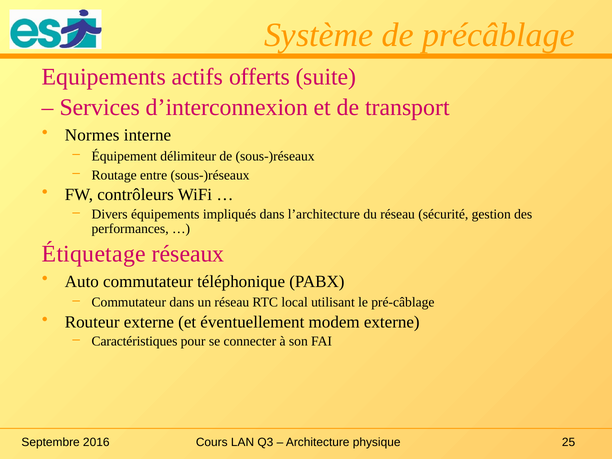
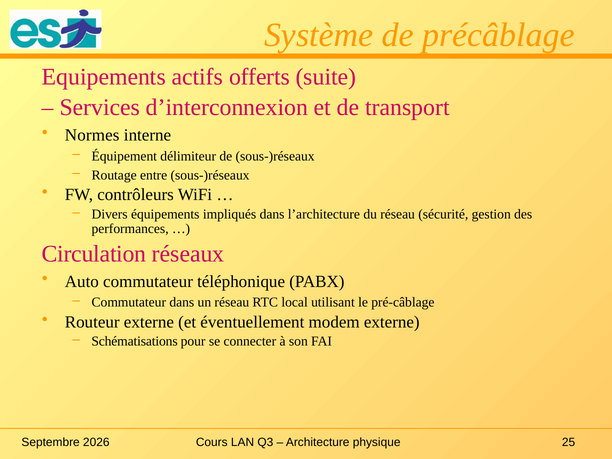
Étiquetage: Étiquetage -> Circulation
Caractéristiques: Caractéristiques -> Schématisations
2016: 2016 -> 2026
